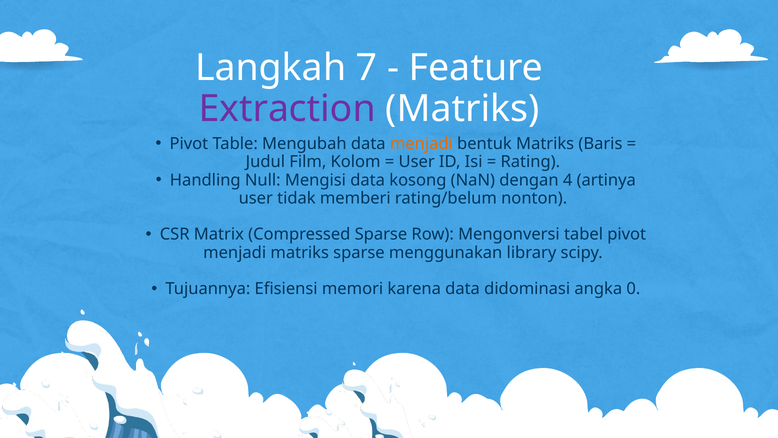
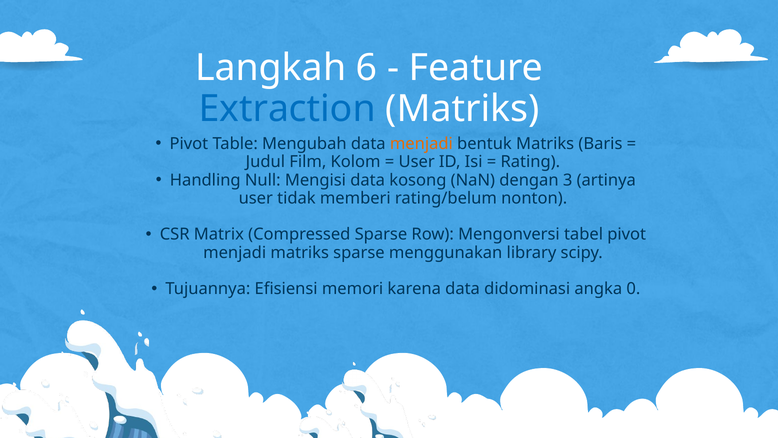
7: 7 -> 6
Extraction colour: purple -> blue
4: 4 -> 3
